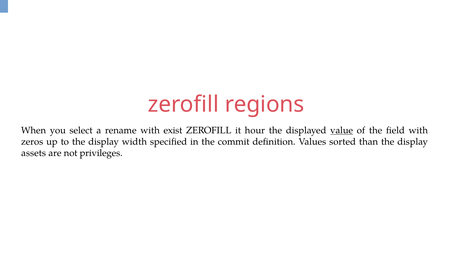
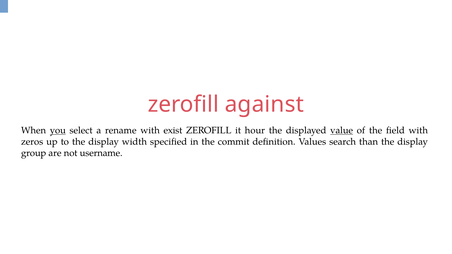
regions: regions -> against
you underline: none -> present
sorted: sorted -> search
assets: assets -> group
privileges: privileges -> username
